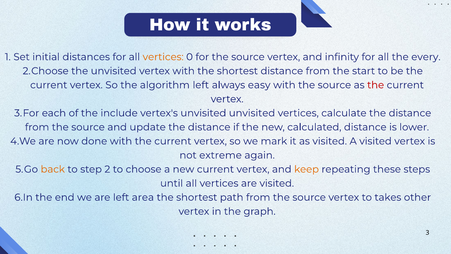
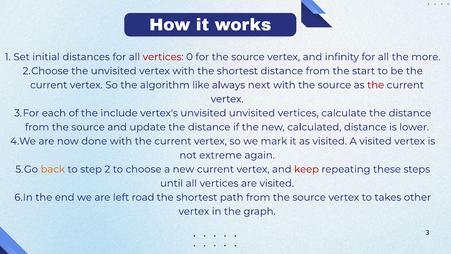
vertices at (163, 57) colour: orange -> red
every: every -> more
algorithm left: left -> like
easy: easy -> next
keep colour: orange -> red
area: area -> road
